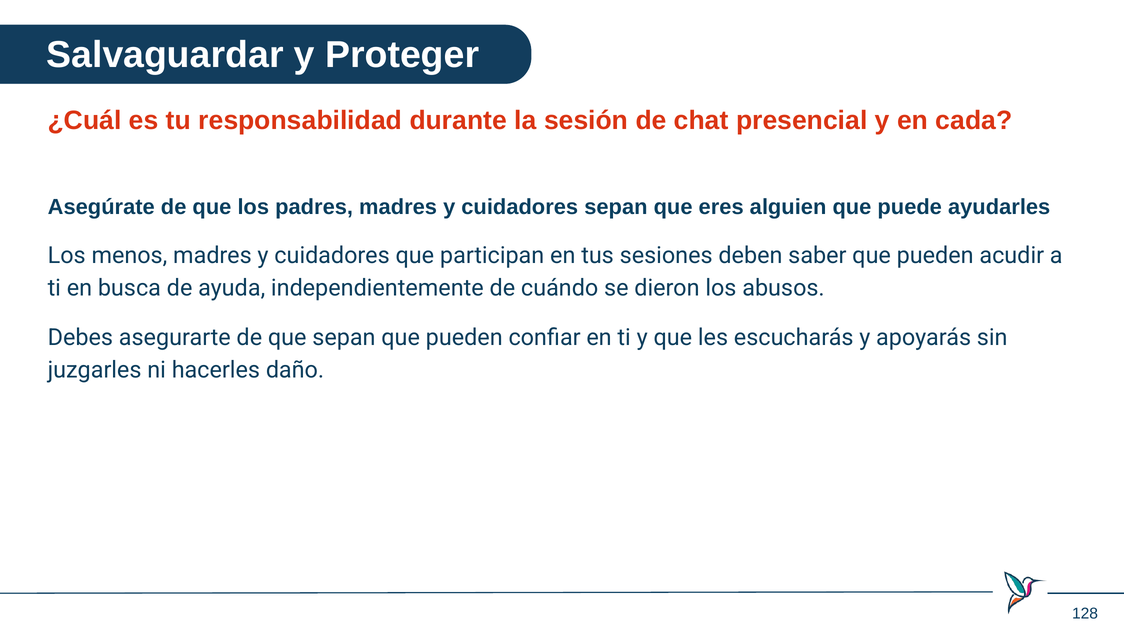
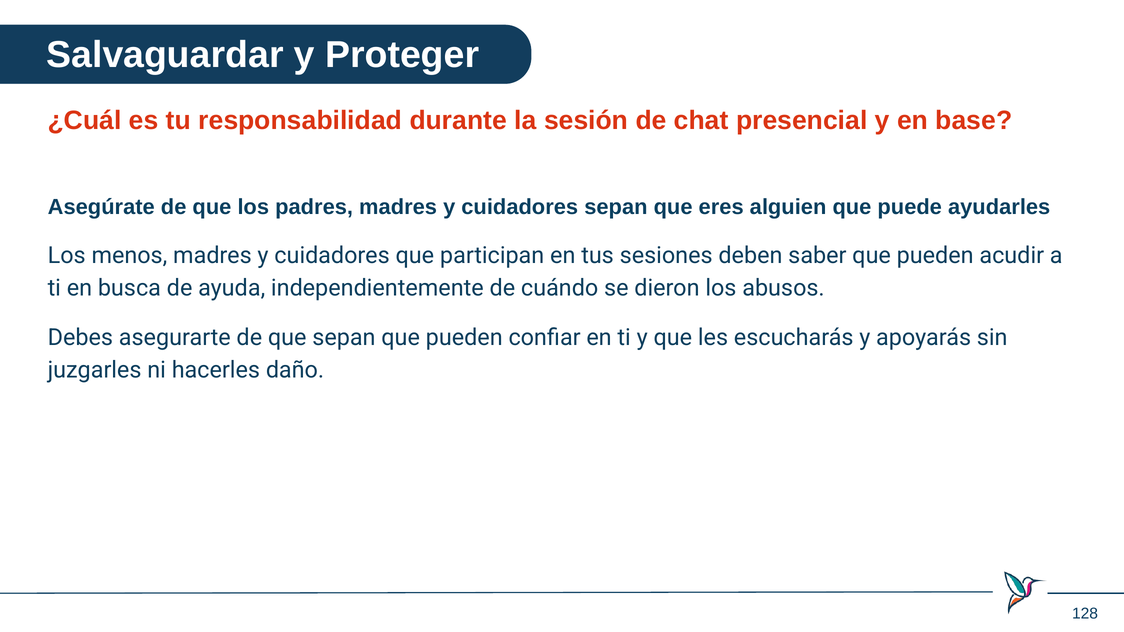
cada: cada -> base
